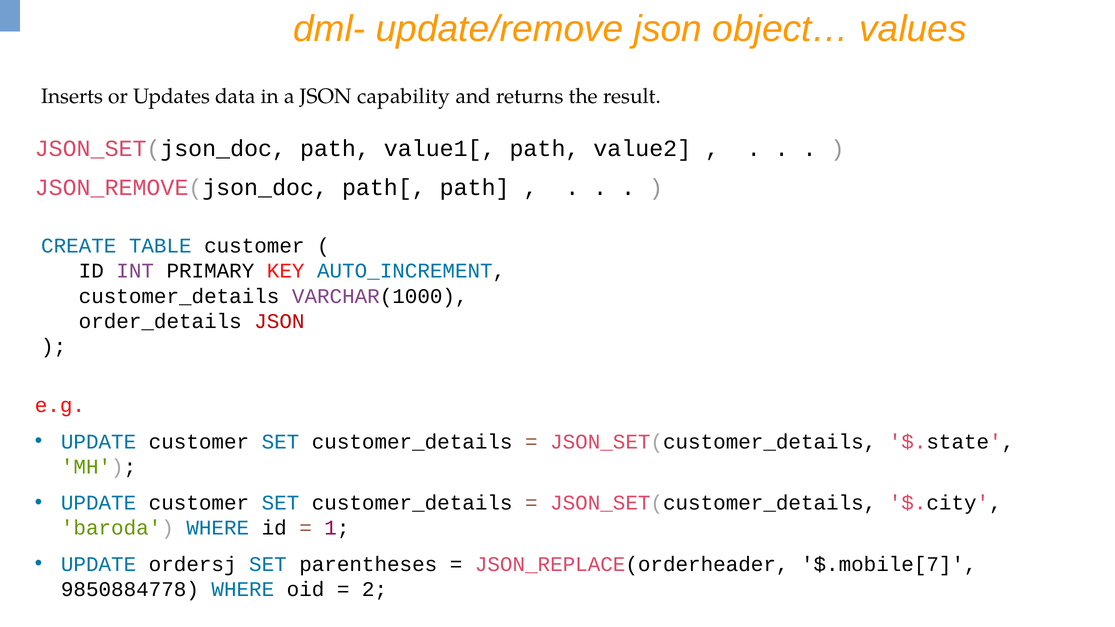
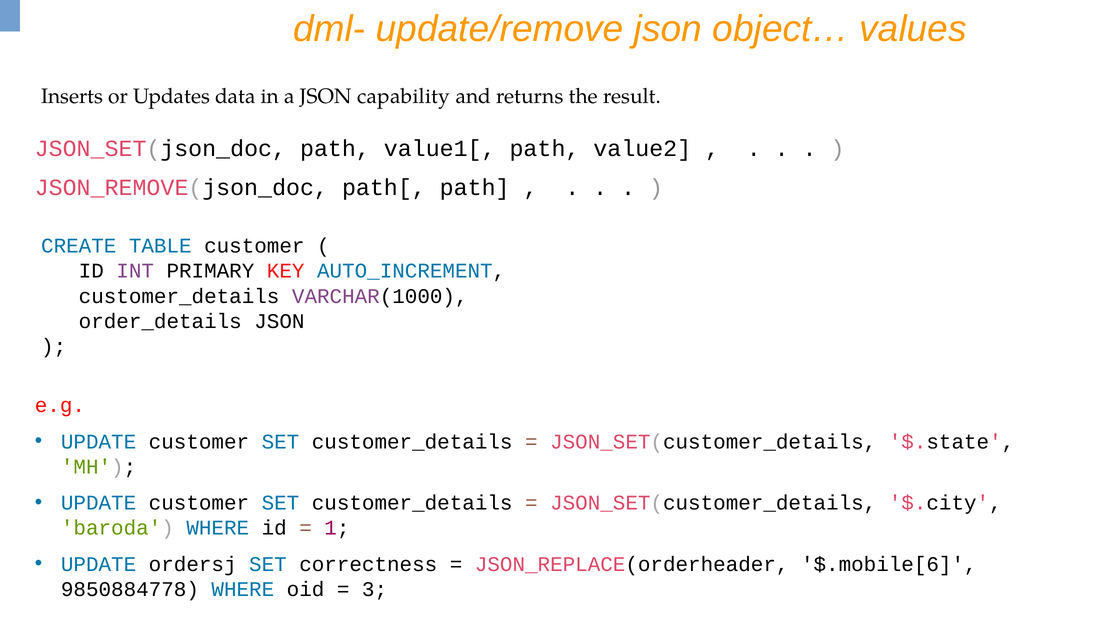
JSON at (279, 321) colour: red -> black
parentheses: parentheses -> correctness
$.mobile[7: $.mobile[7 -> $.mobile[6
2: 2 -> 3
